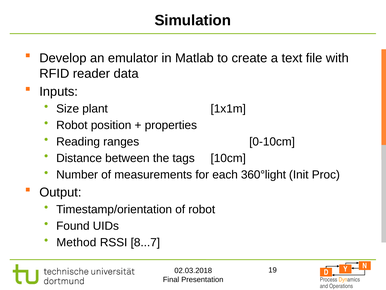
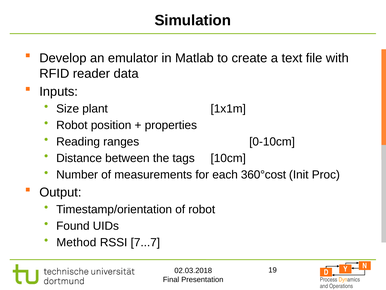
360°light: 360°light -> 360°cost
8...7: 8...7 -> 7...7
